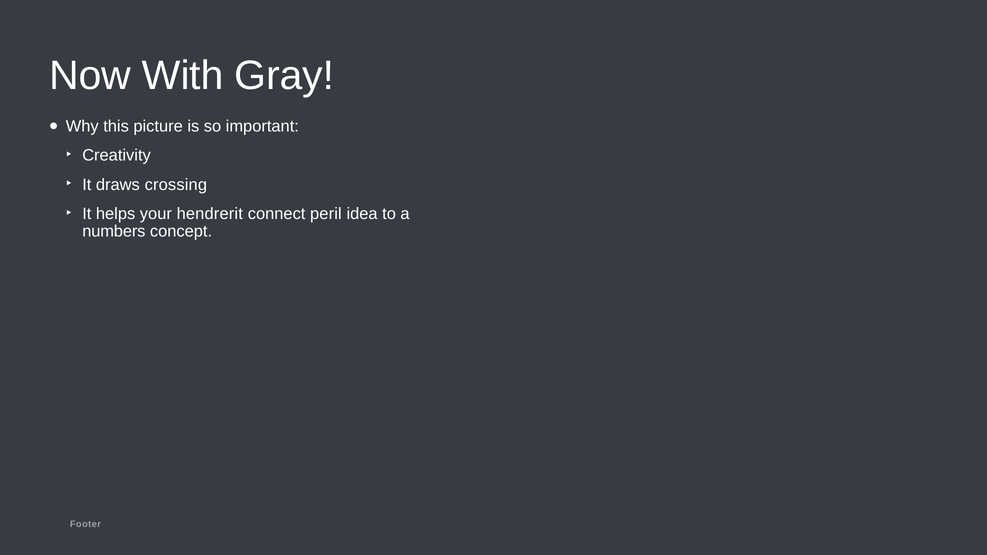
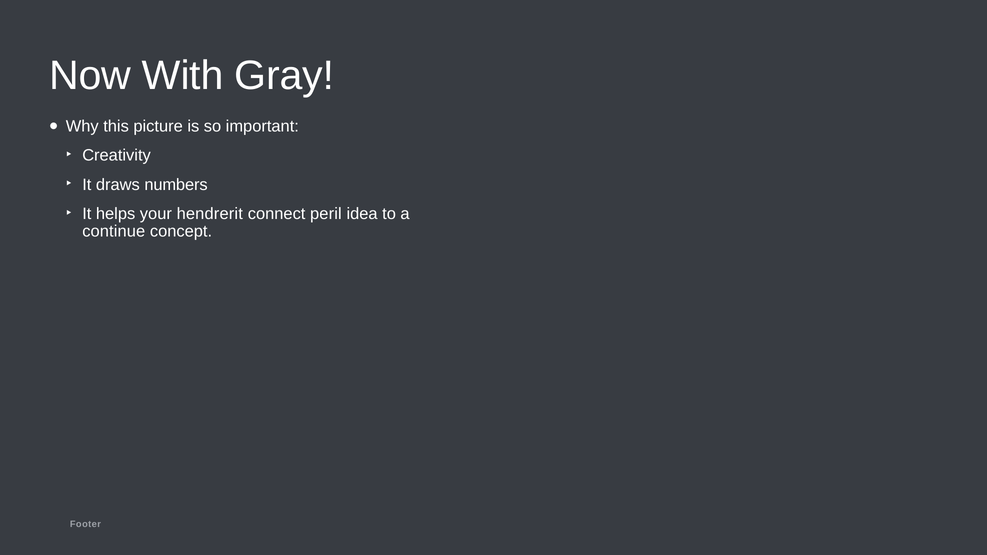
crossing: crossing -> numbers
numbers: numbers -> continue
